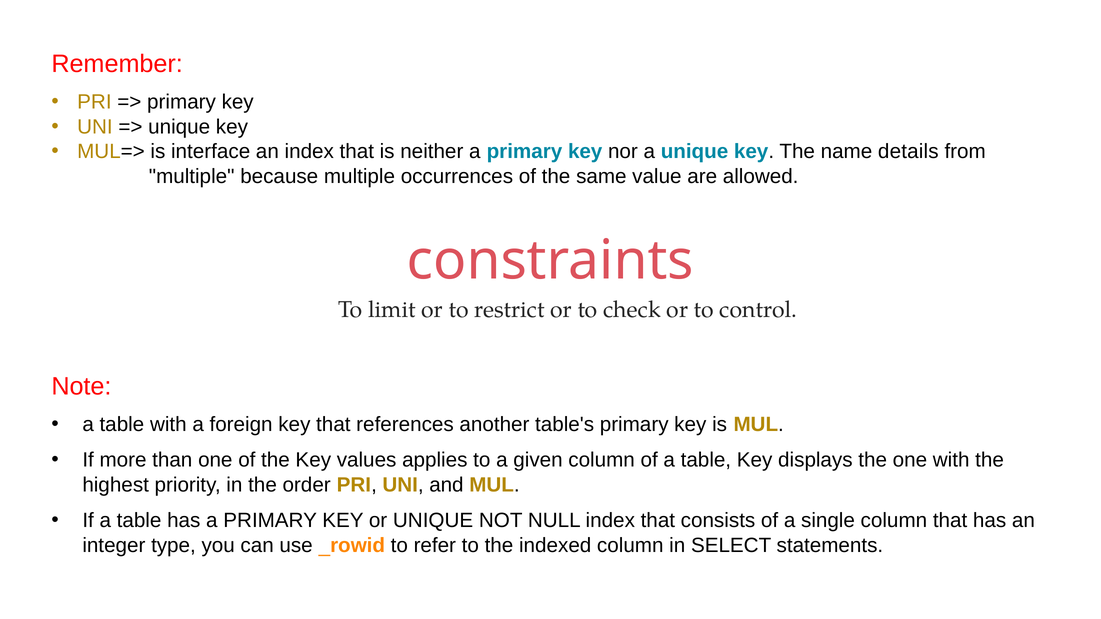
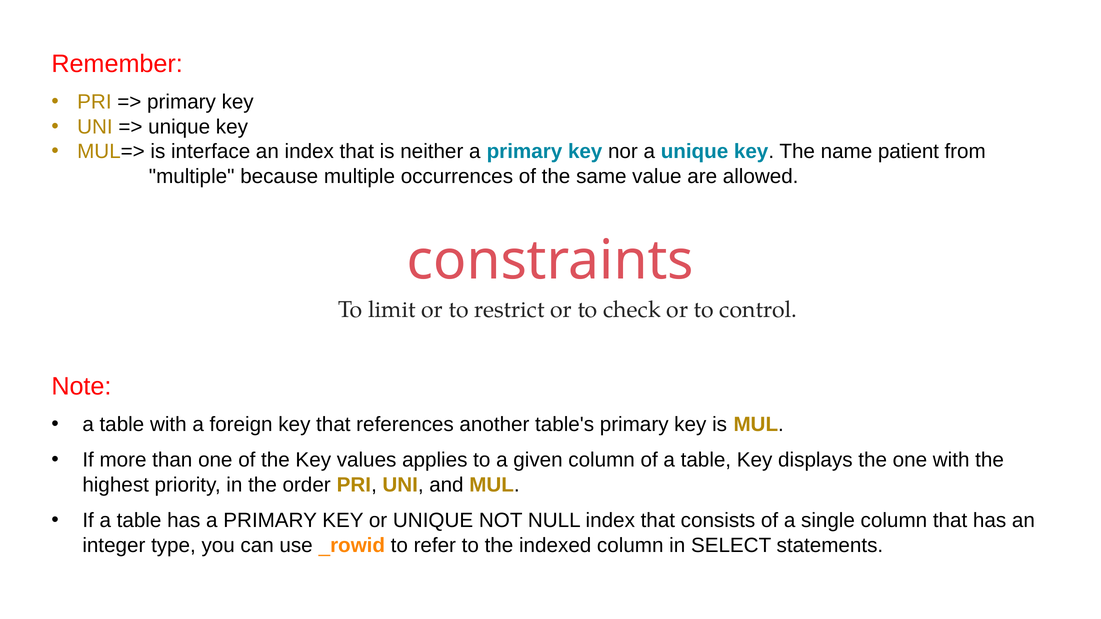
details: details -> patient
